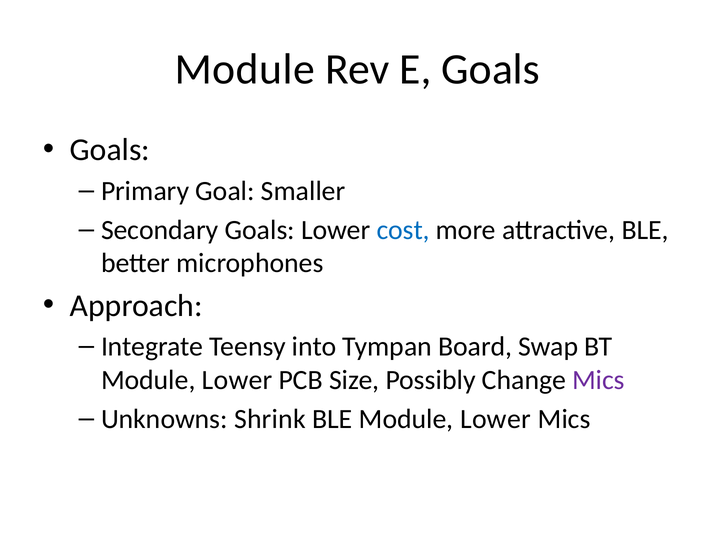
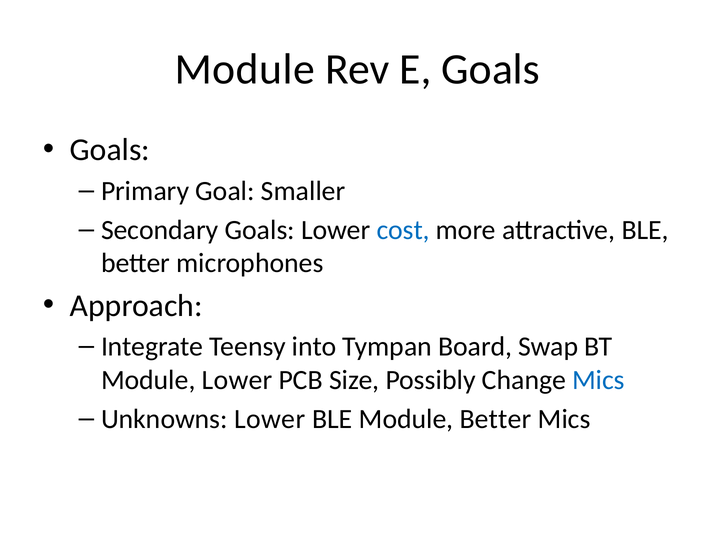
Mics at (598, 380) colour: purple -> blue
Unknowns Shrink: Shrink -> Lower
BLE Module Lower: Lower -> Better
